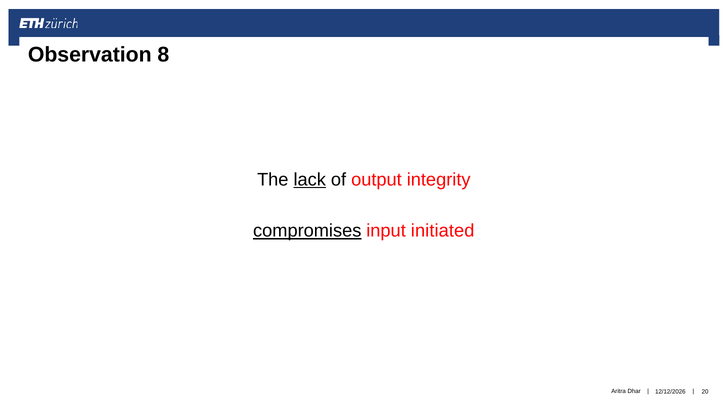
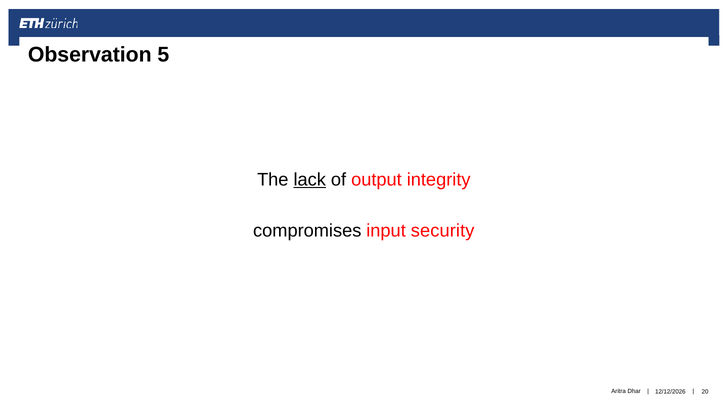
8: 8 -> 5
compromises underline: present -> none
initiated: initiated -> security
